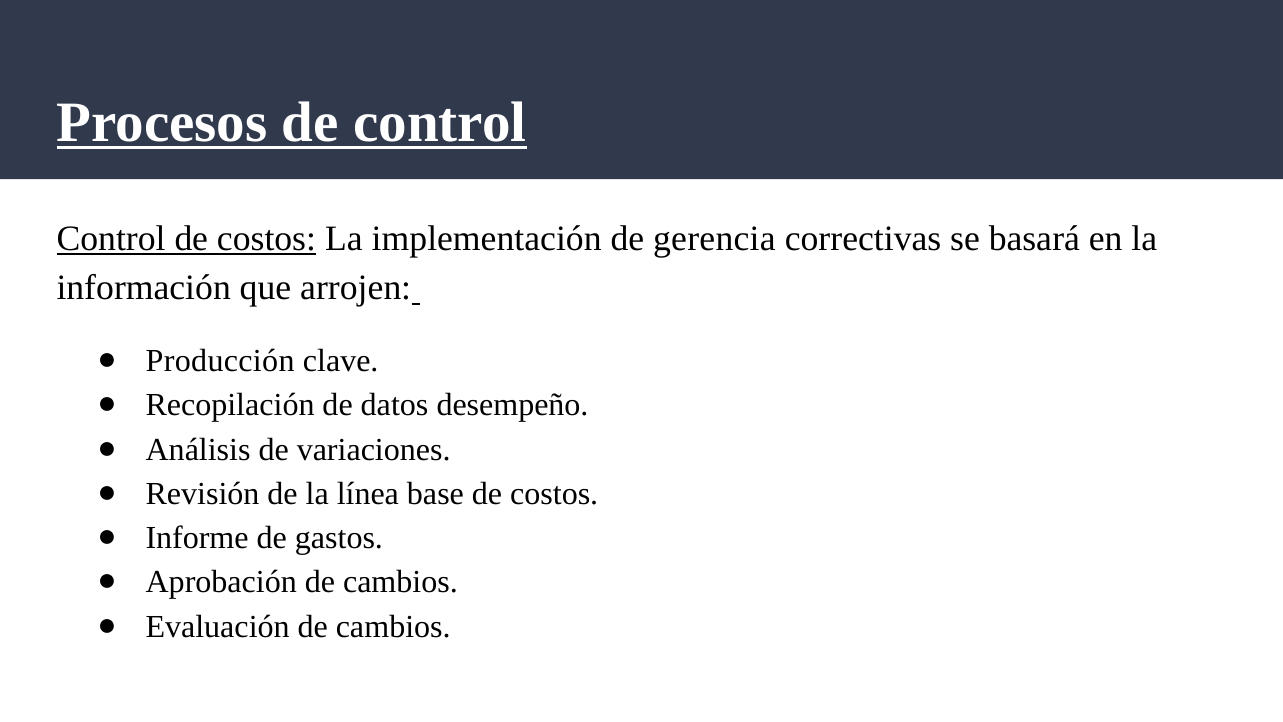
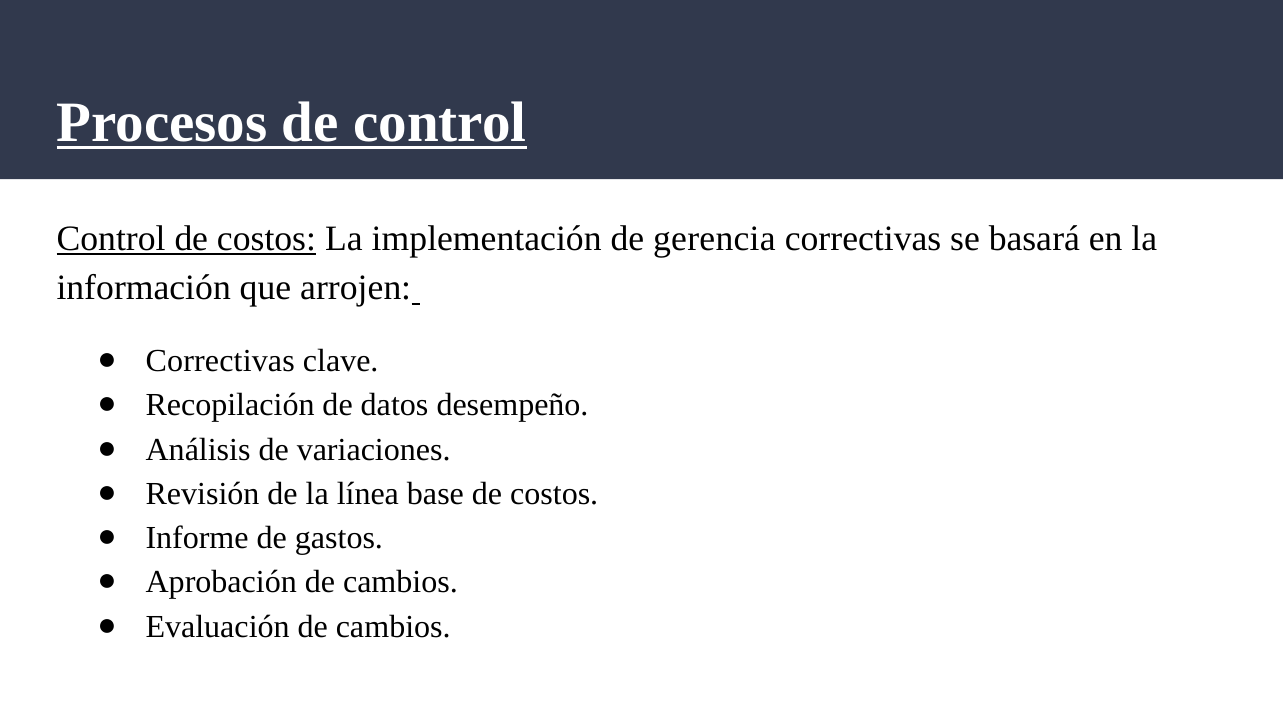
Producción at (220, 361): Producción -> Correctivas
